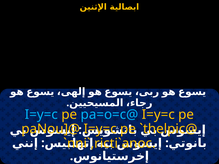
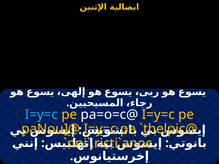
pa=o=c@ colour: light blue -> white
